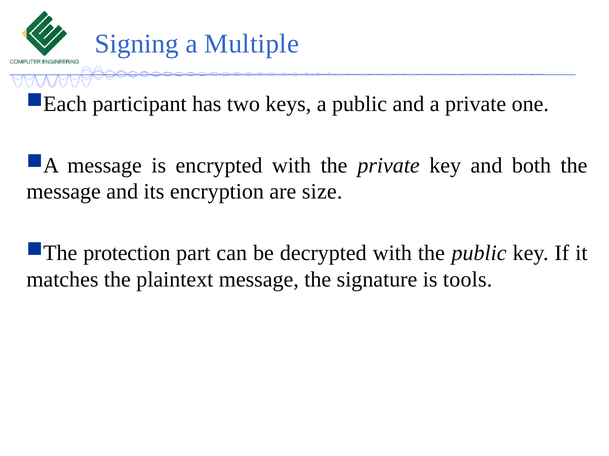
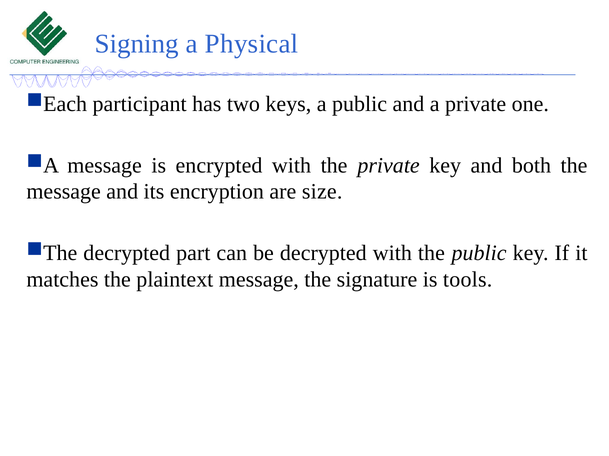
Multiple: Multiple -> Physical
protection at (127, 253): protection -> decrypted
